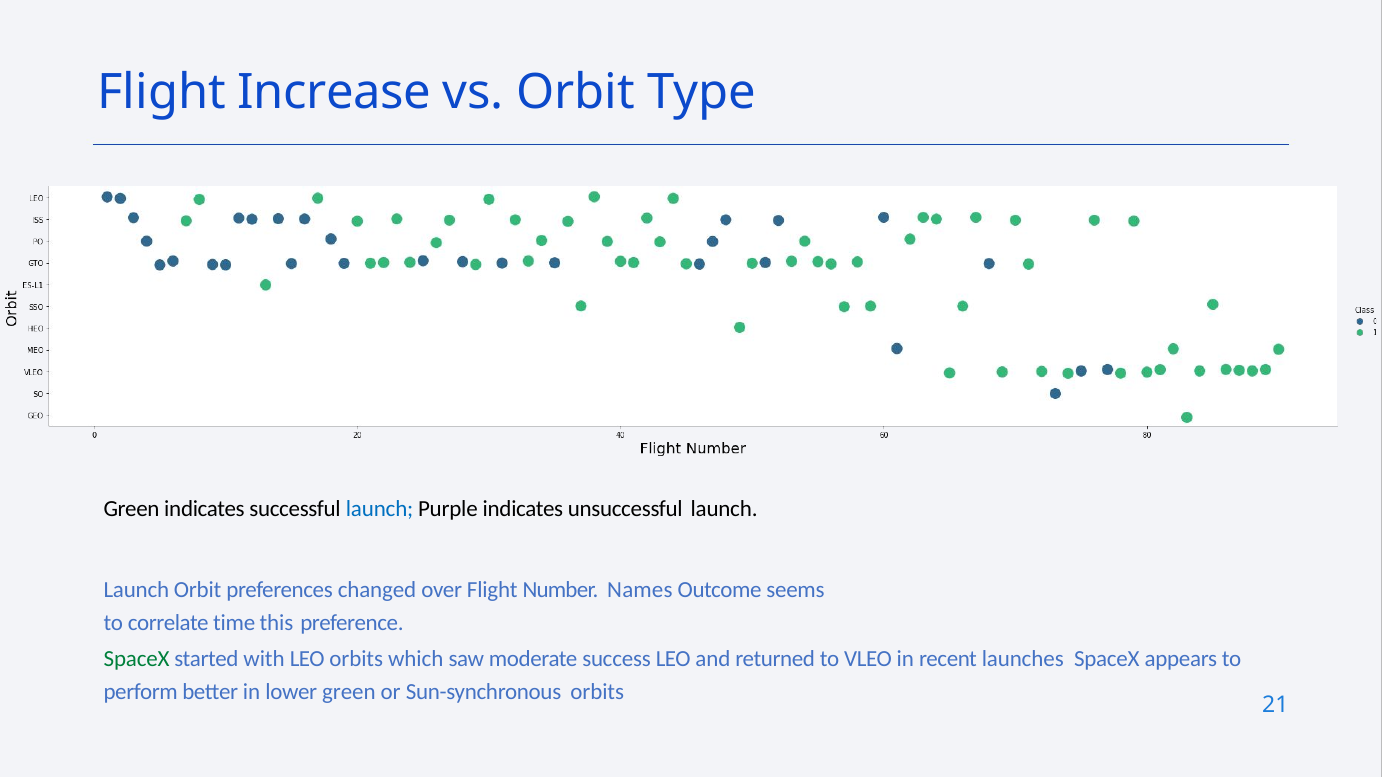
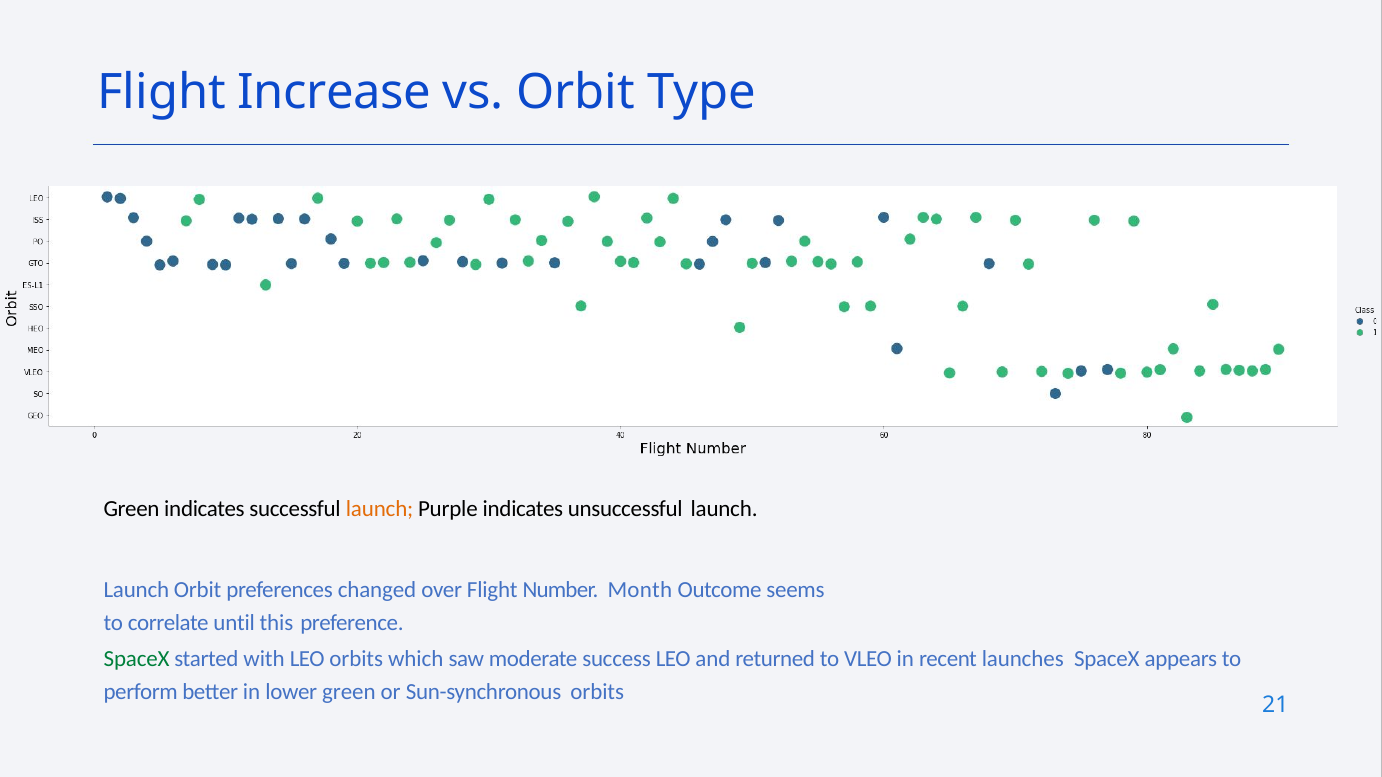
launch at (380, 509) colour: blue -> orange
Names: Names -> Month
time: time -> until
